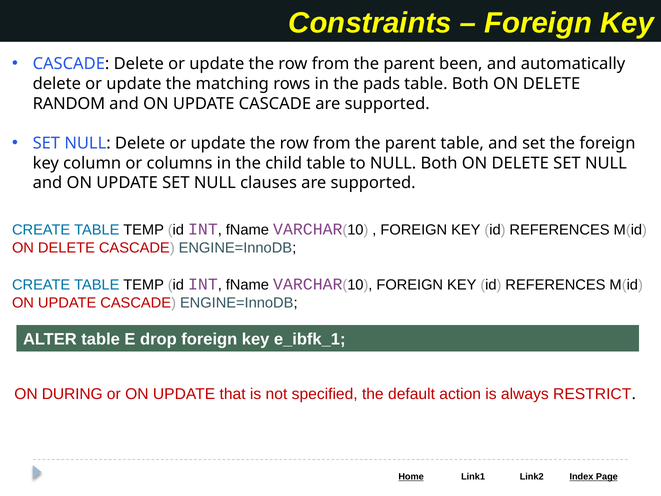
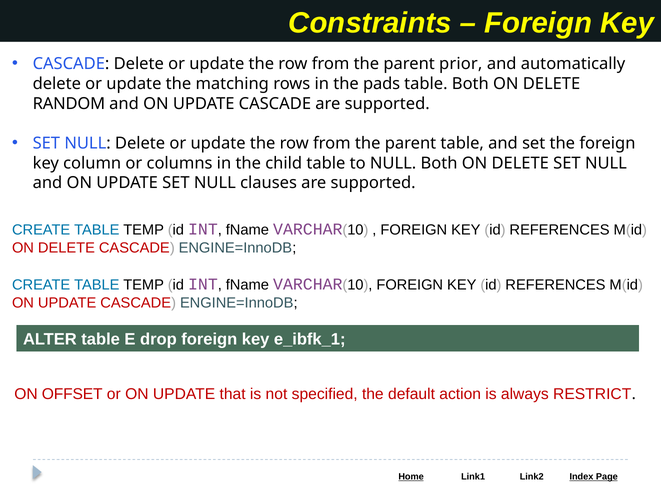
been: been -> prior
DURING: DURING -> OFFSET
